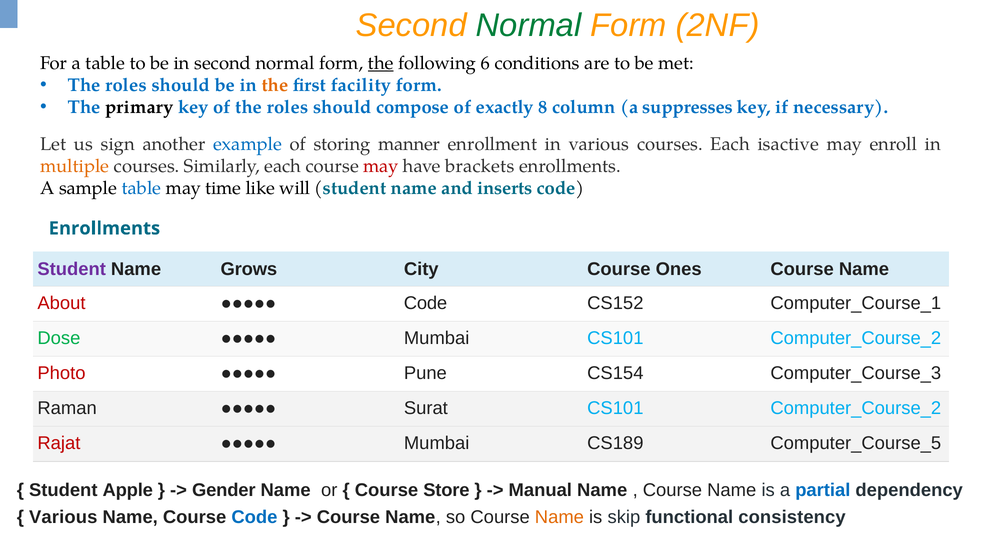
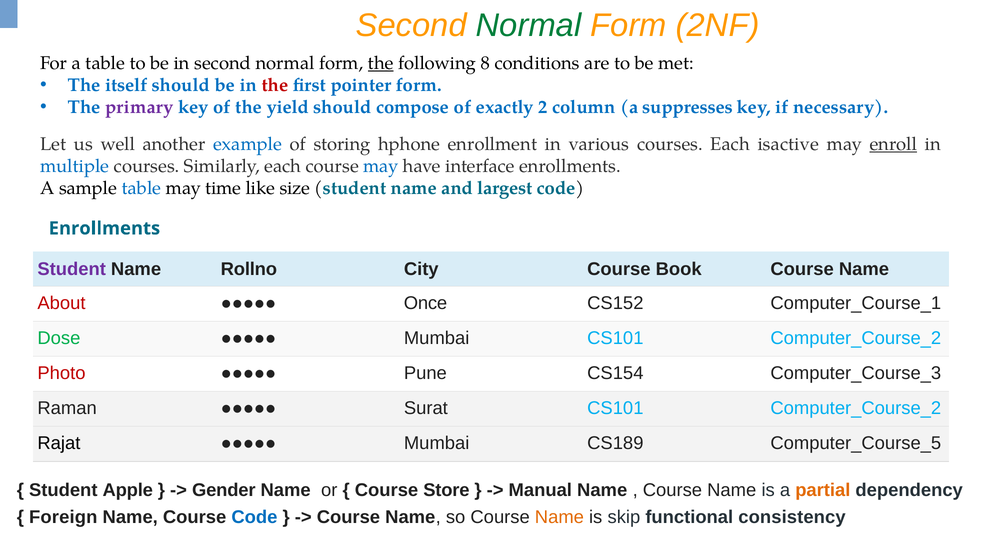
6: 6 -> 8
roles at (126, 85): roles -> itself
the at (275, 85) colour: orange -> red
facility: facility -> pointer
primary colour: black -> purple
of the roles: roles -> yield
8: 8 -> 2
sign: sign -> well
manner: manner -> hphone
enroll underline: none -> present
multiple colour: orange -> blue
may at (381, 166) colour: red -> blue
brackets: brackets -> interface
will: will -> size
inserts: inserts -> largest
Grows: Grows -> Rollno
Ones: Ones -> Book
Code at (426, 303): Code -> Once
Rajat colour: red -> black
partial colour: blue -> orange
Various at (63, 517): Various -> Foreign
